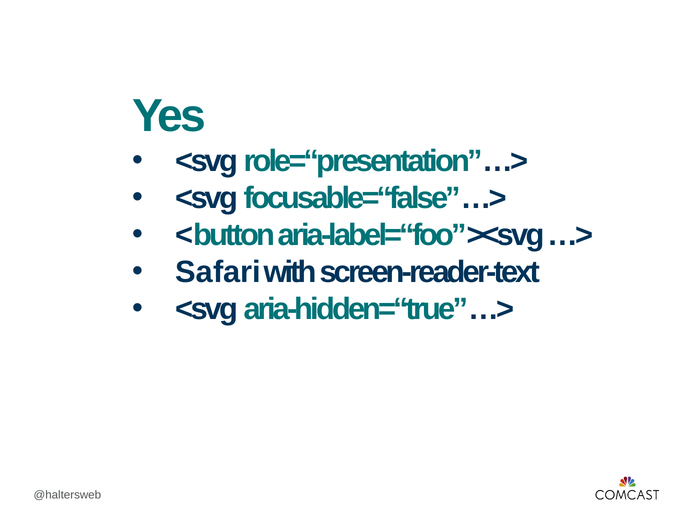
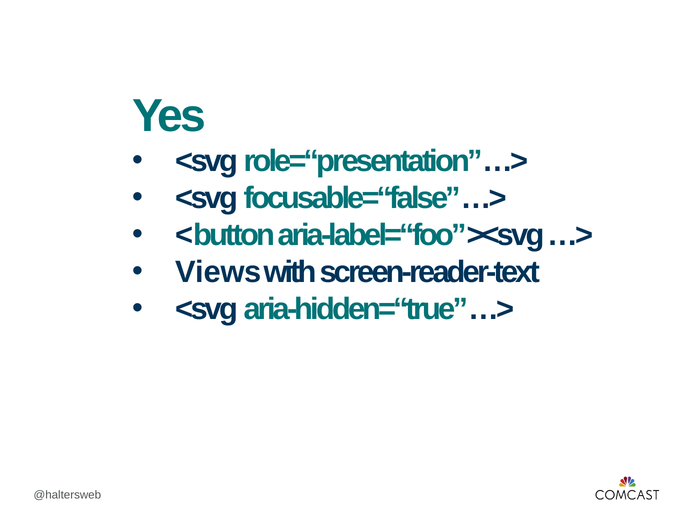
Safari: Safari -> Views
